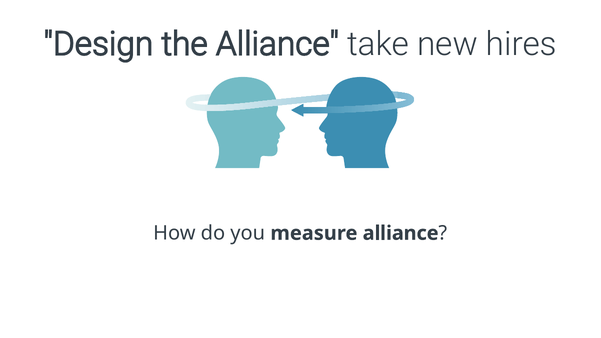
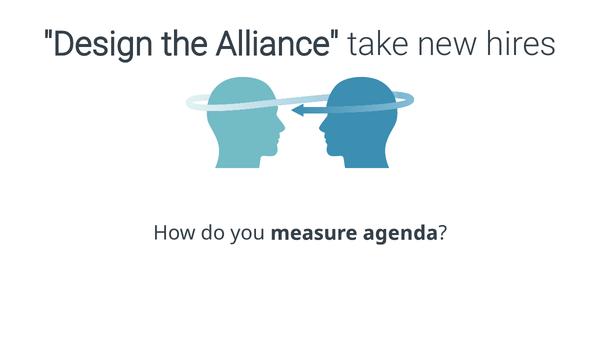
measure alliance: alliance -> agenda
